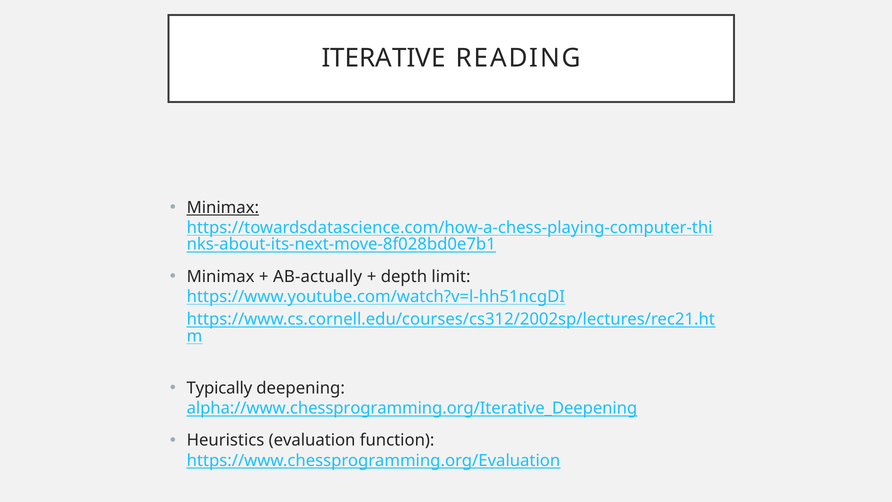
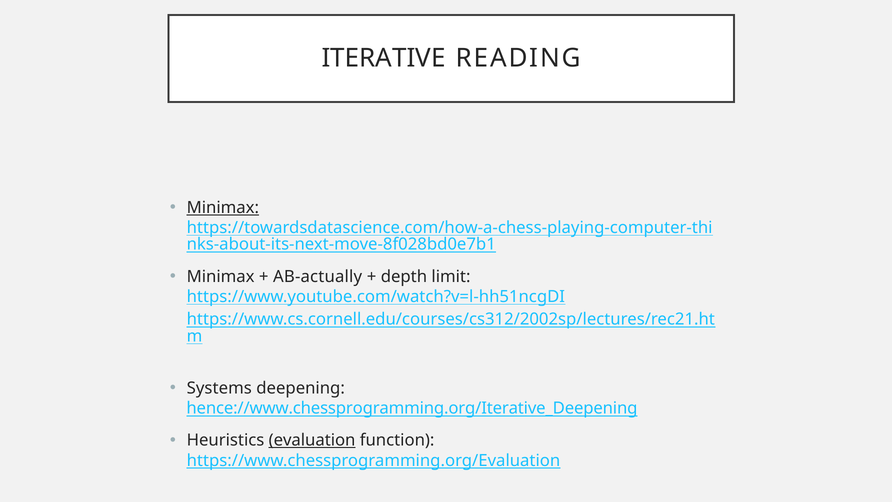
Typically: Typically -> Systems
alpha://www.chessprogramming.org/Iterative_Deepening: alpha://www.chessprogramming.org/Iterative_Deepening -> hence://www.chessprogramming.org/Iterative_Deepening
evaluation underline: none -> present
